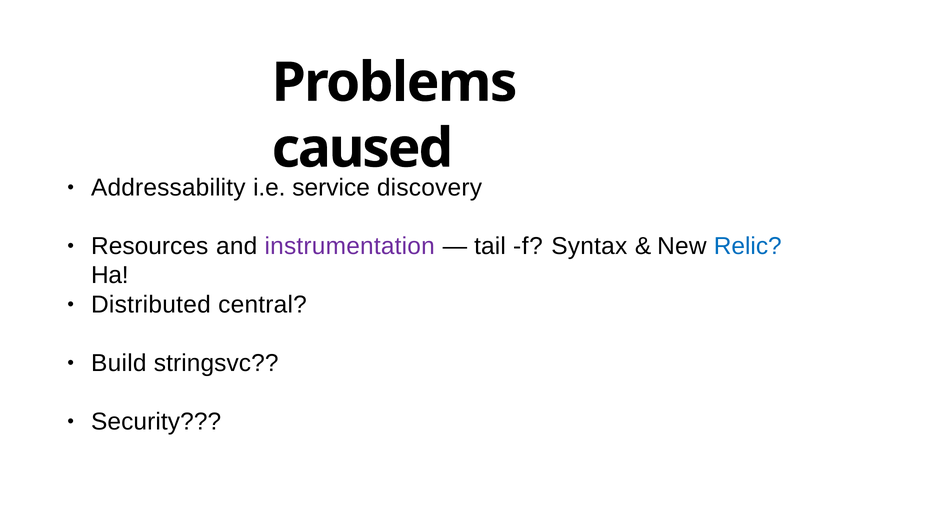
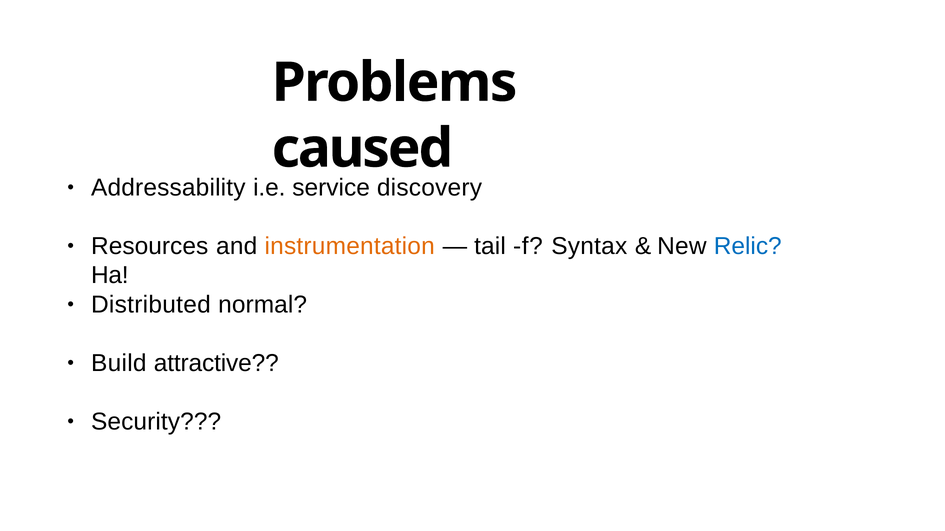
instrumentation colour: purple -> orange
central: central -> normal
stringsvc: stringsvc -> attractive
